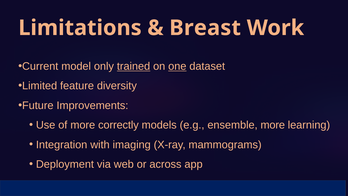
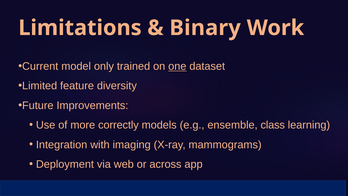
Breast: Breast -> Binary
trained underline: present -> none
ensemble more: more -> class
